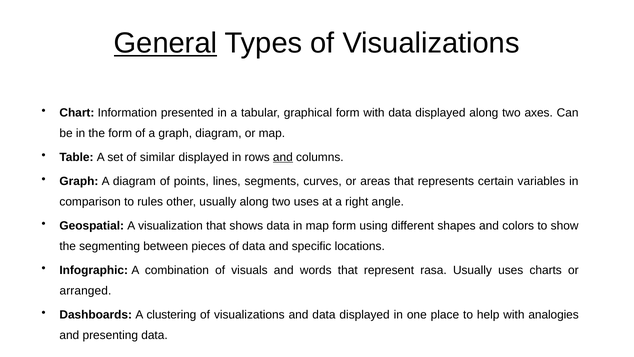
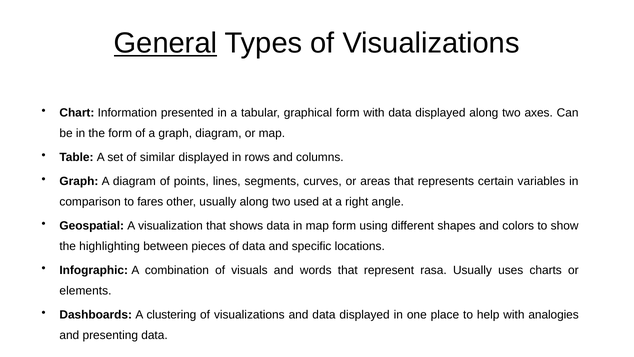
and at (283, 157) underline: present -> none
rules: rules -> fares
two uses: uses -> used
segmenting: segmenting -> highlighting
arranged: arranged -> elements
